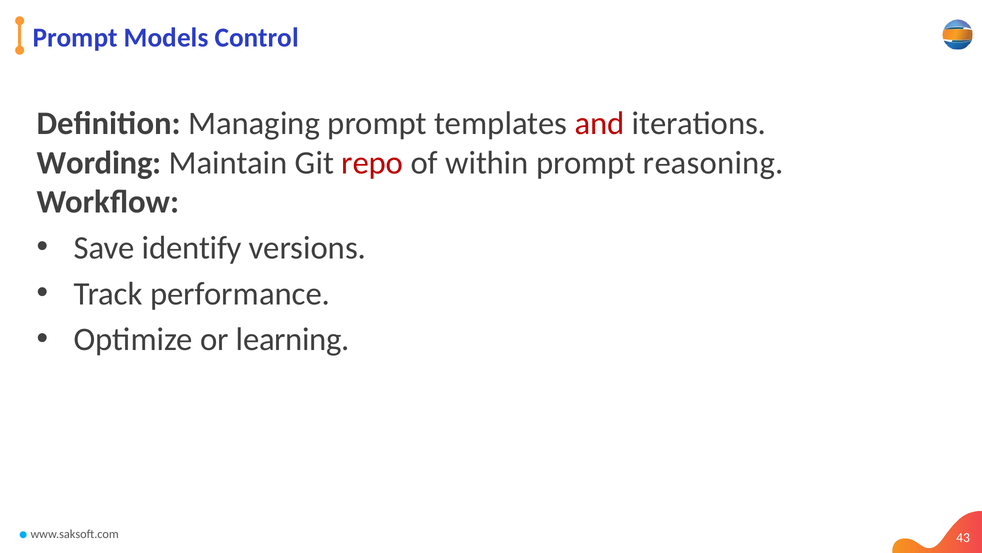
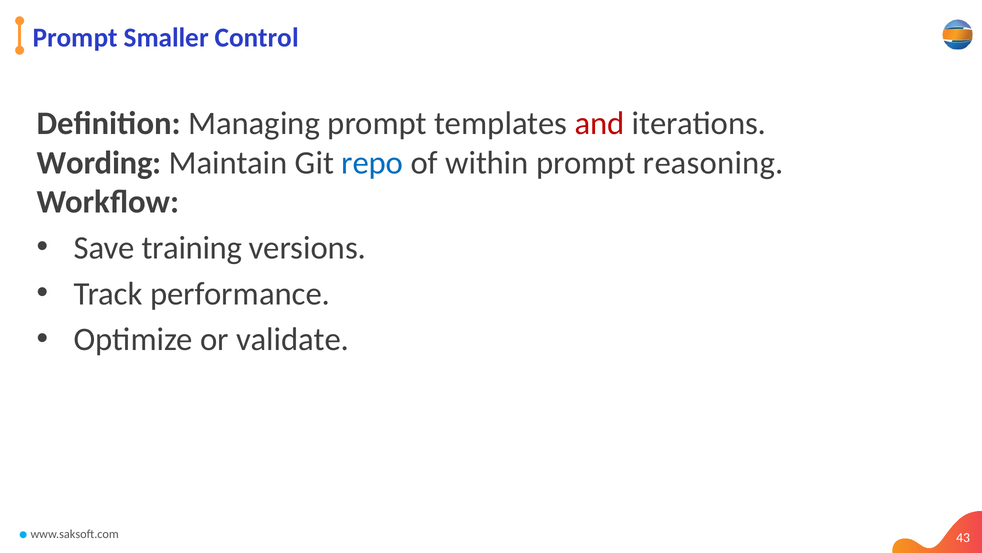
Models: Models -> Smaller
repo colour: red -> blue
identify: identify -> training
learning: learning -> validate
